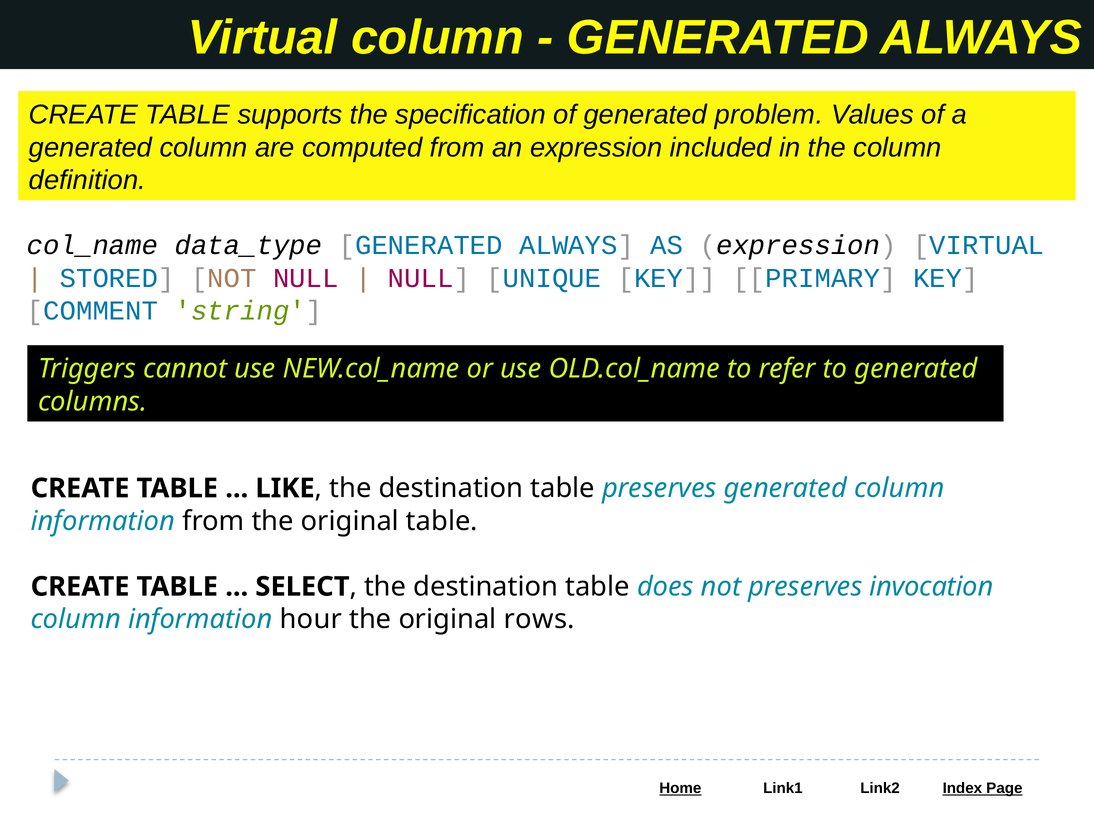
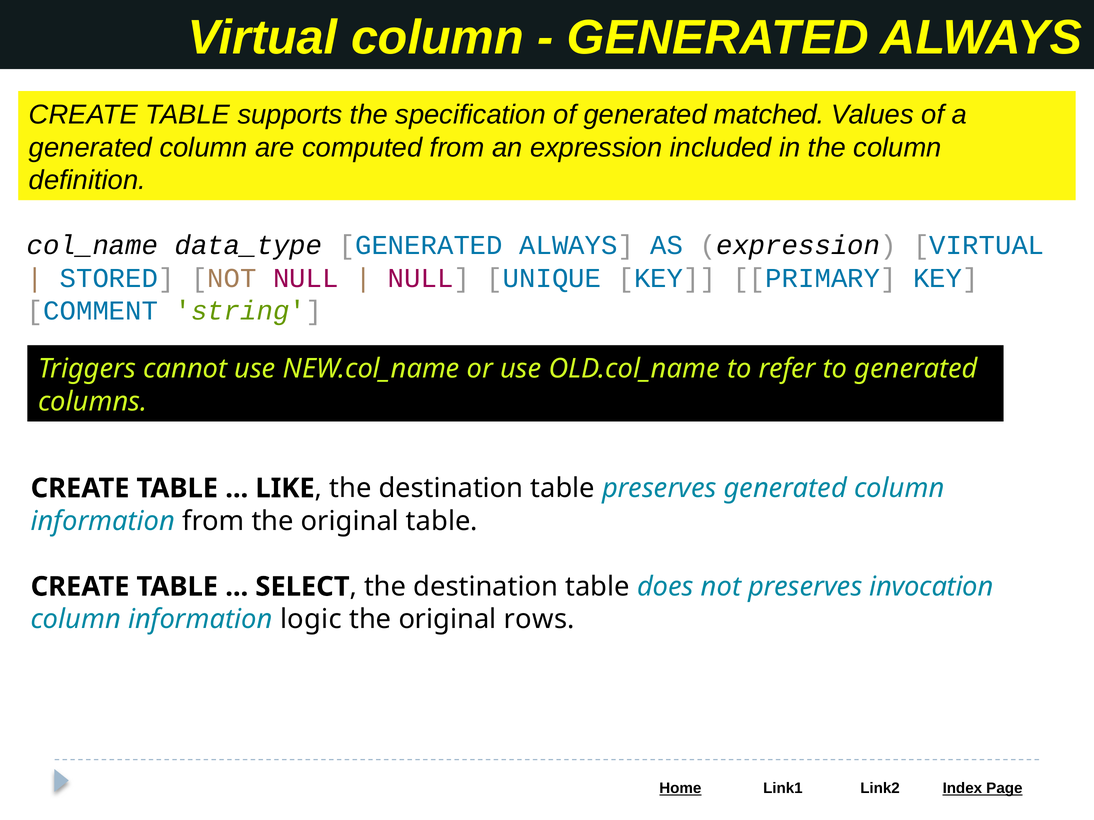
problem: problem -> matched
hour: hour -> logic
